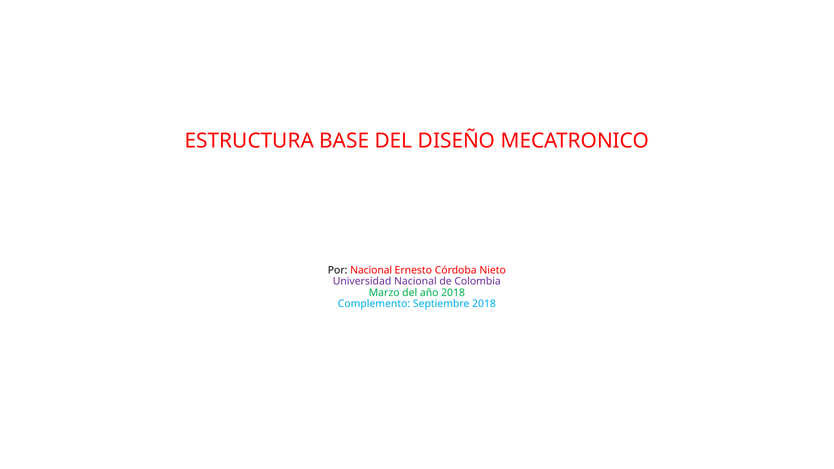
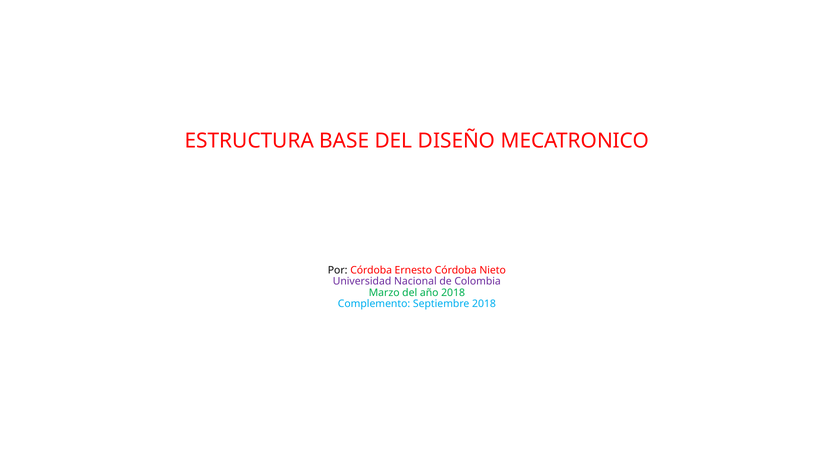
Por Nacional: Nacional -> Córdoba
